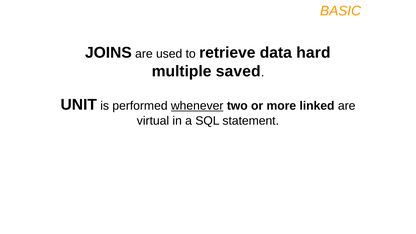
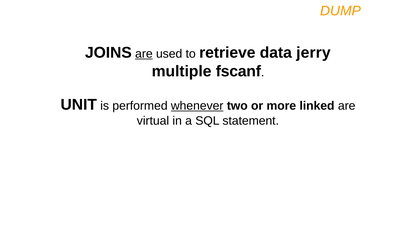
BASIC: BASIC -> DUMP
are at (144, 54) underline: none -> present
hard: hard -> jerry
saved: saved -> fscanf
